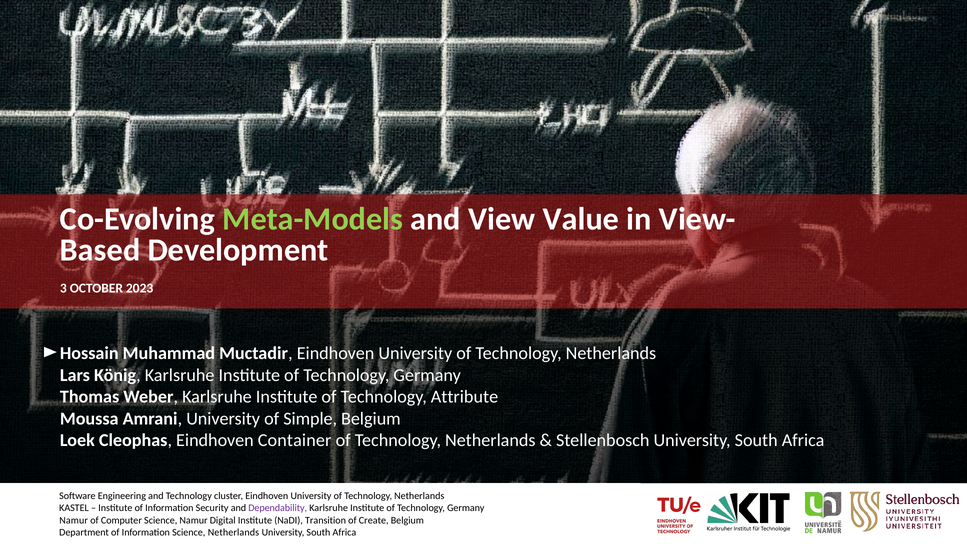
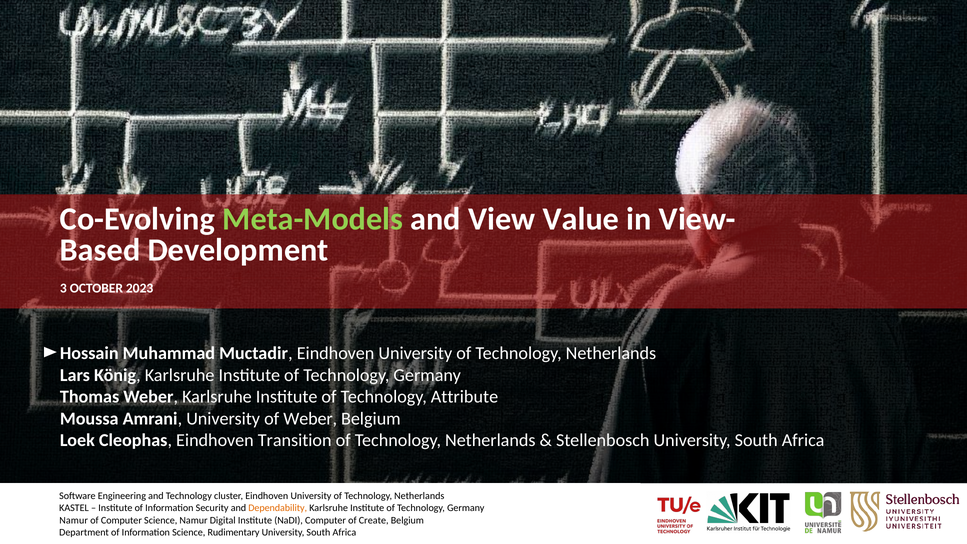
of Simple: Simple -> Weber
Container: Container -> Transition
Dependability colour: purple -> orange
NaDI Transition: Transition -> Computer
Science Netherlands: Netherlands -> Rudimentary
